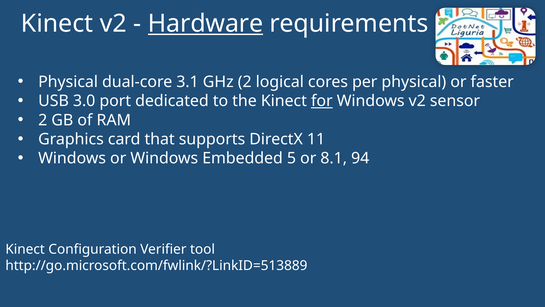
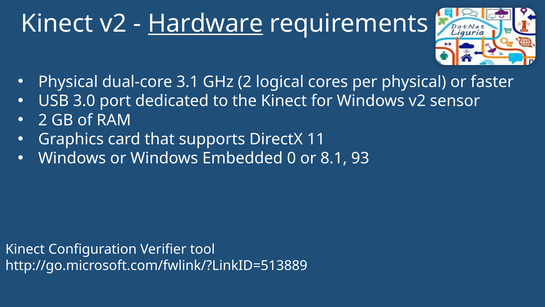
for underline: present -> none
5: 5 -> 0
94: 94 -> 93
